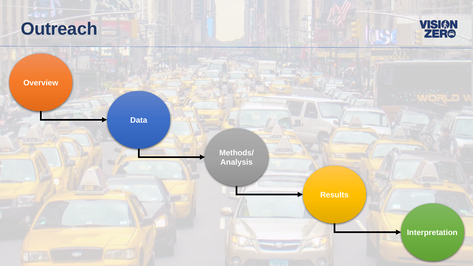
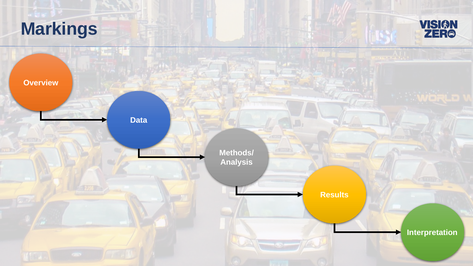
Outreach: Outreach -> Markings
